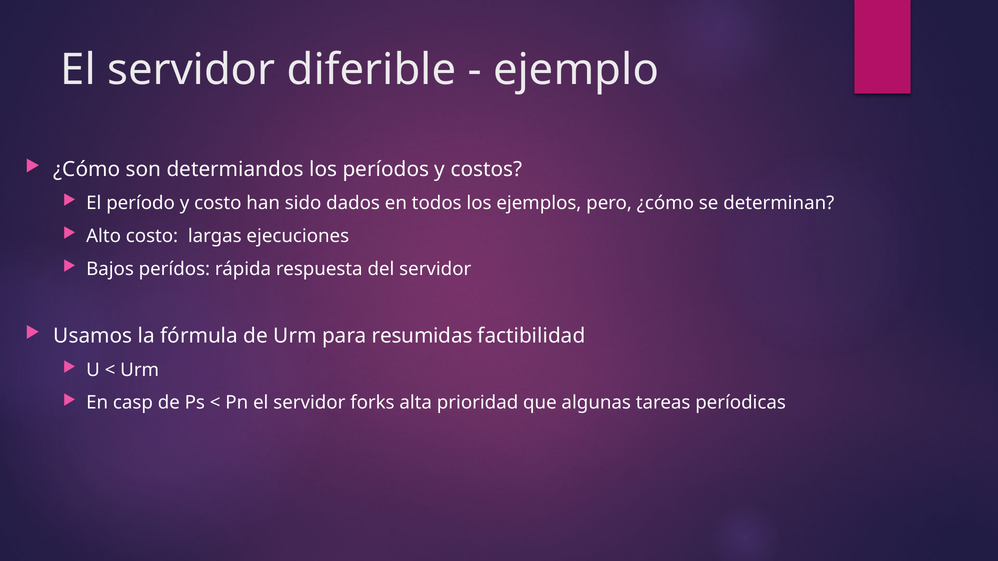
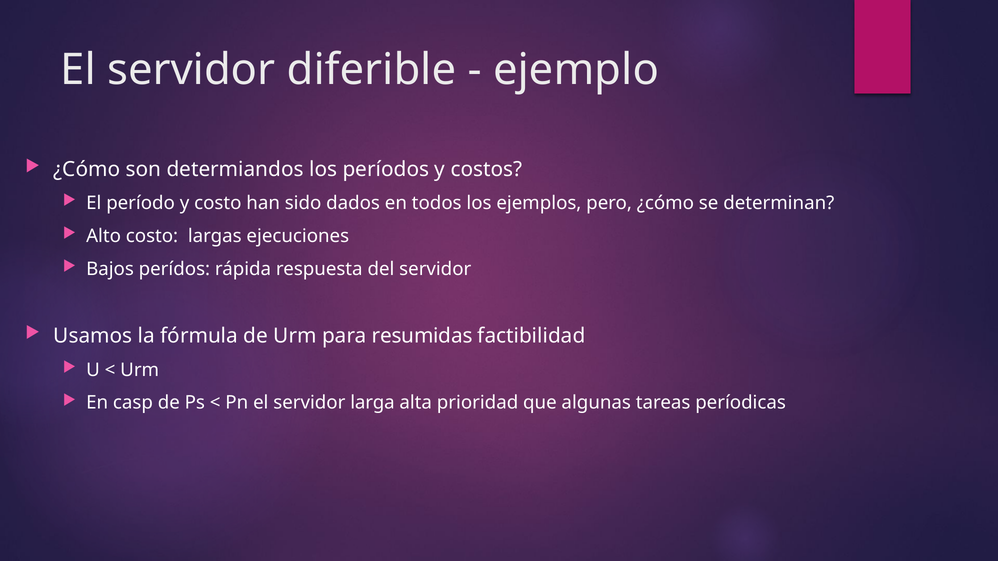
forks: forks -> larga
